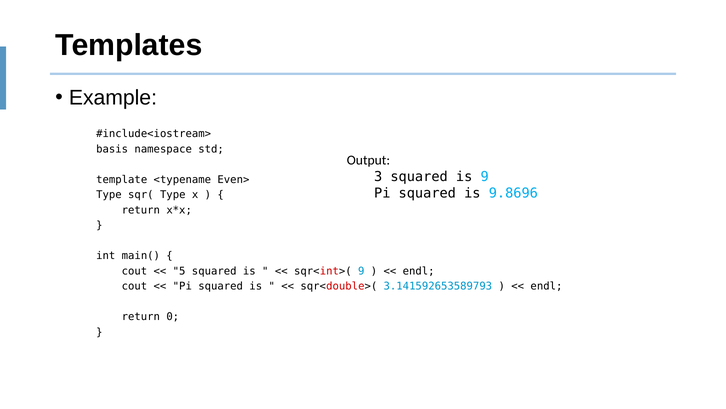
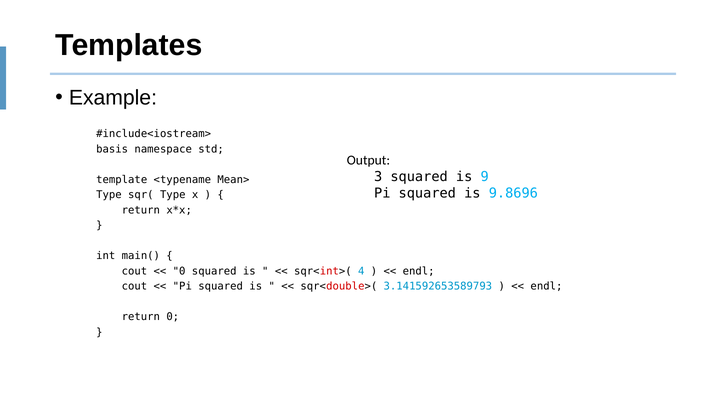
Even>: Even> -> Mean>
5 at (179, 271): 5 -> 0
sqr<int>( 9: 9 -> 4
